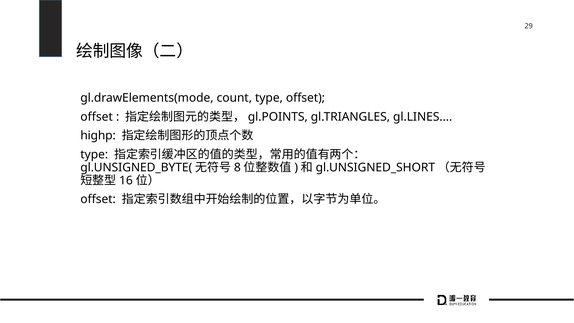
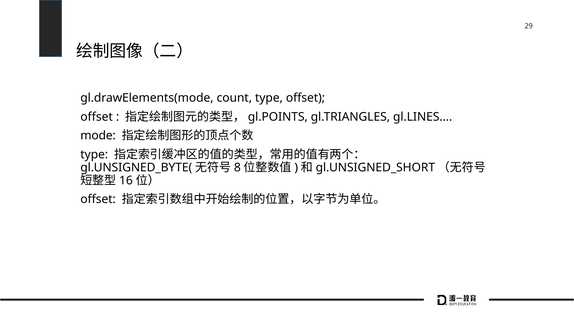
highp: highp -> mode
